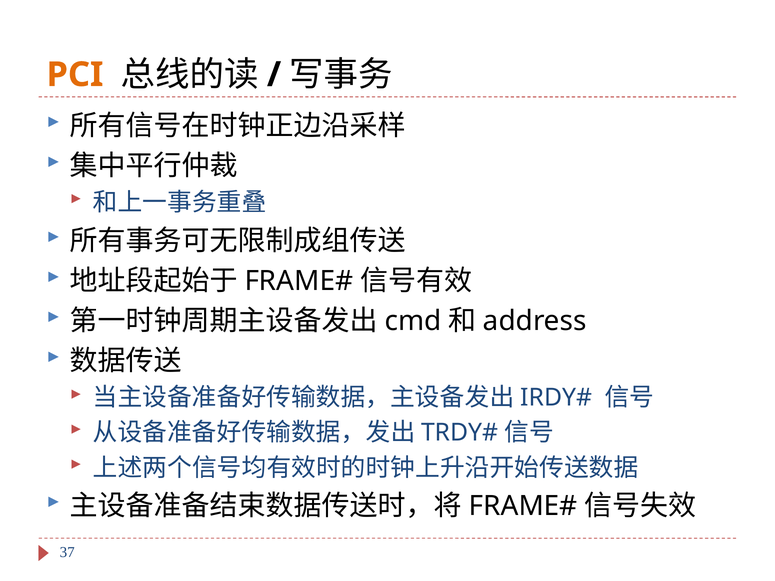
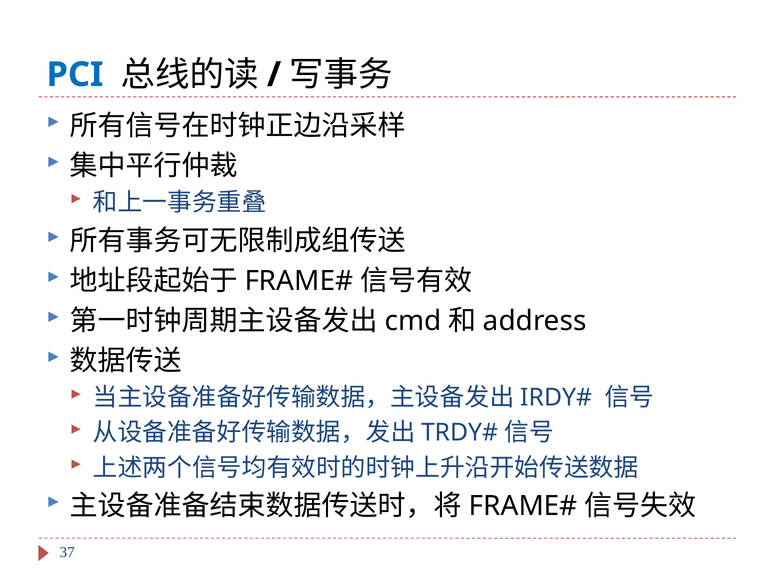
PCI colour: orange -> blue
